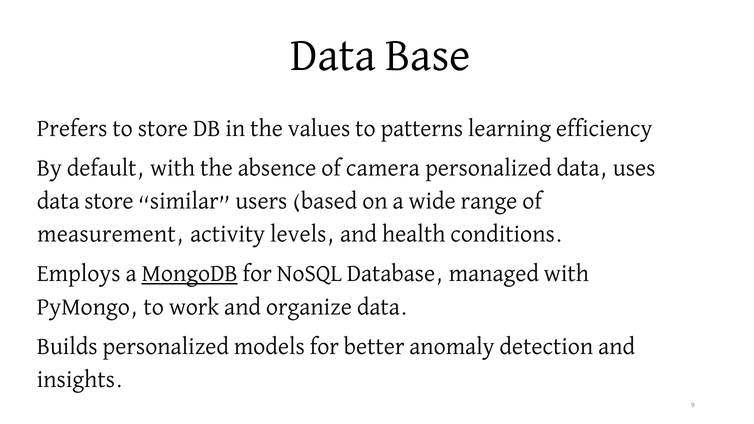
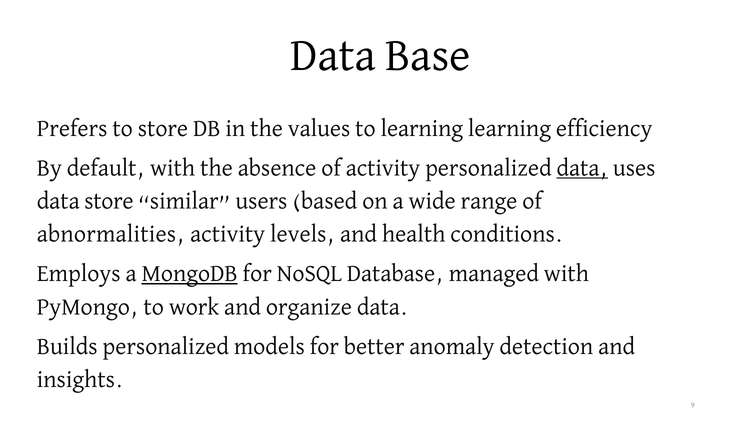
to patterns: patterns -> learning
of camera: camera -> activity
data at (582, 168) underline: none -> present
measurement: measurement -> abnormalities
